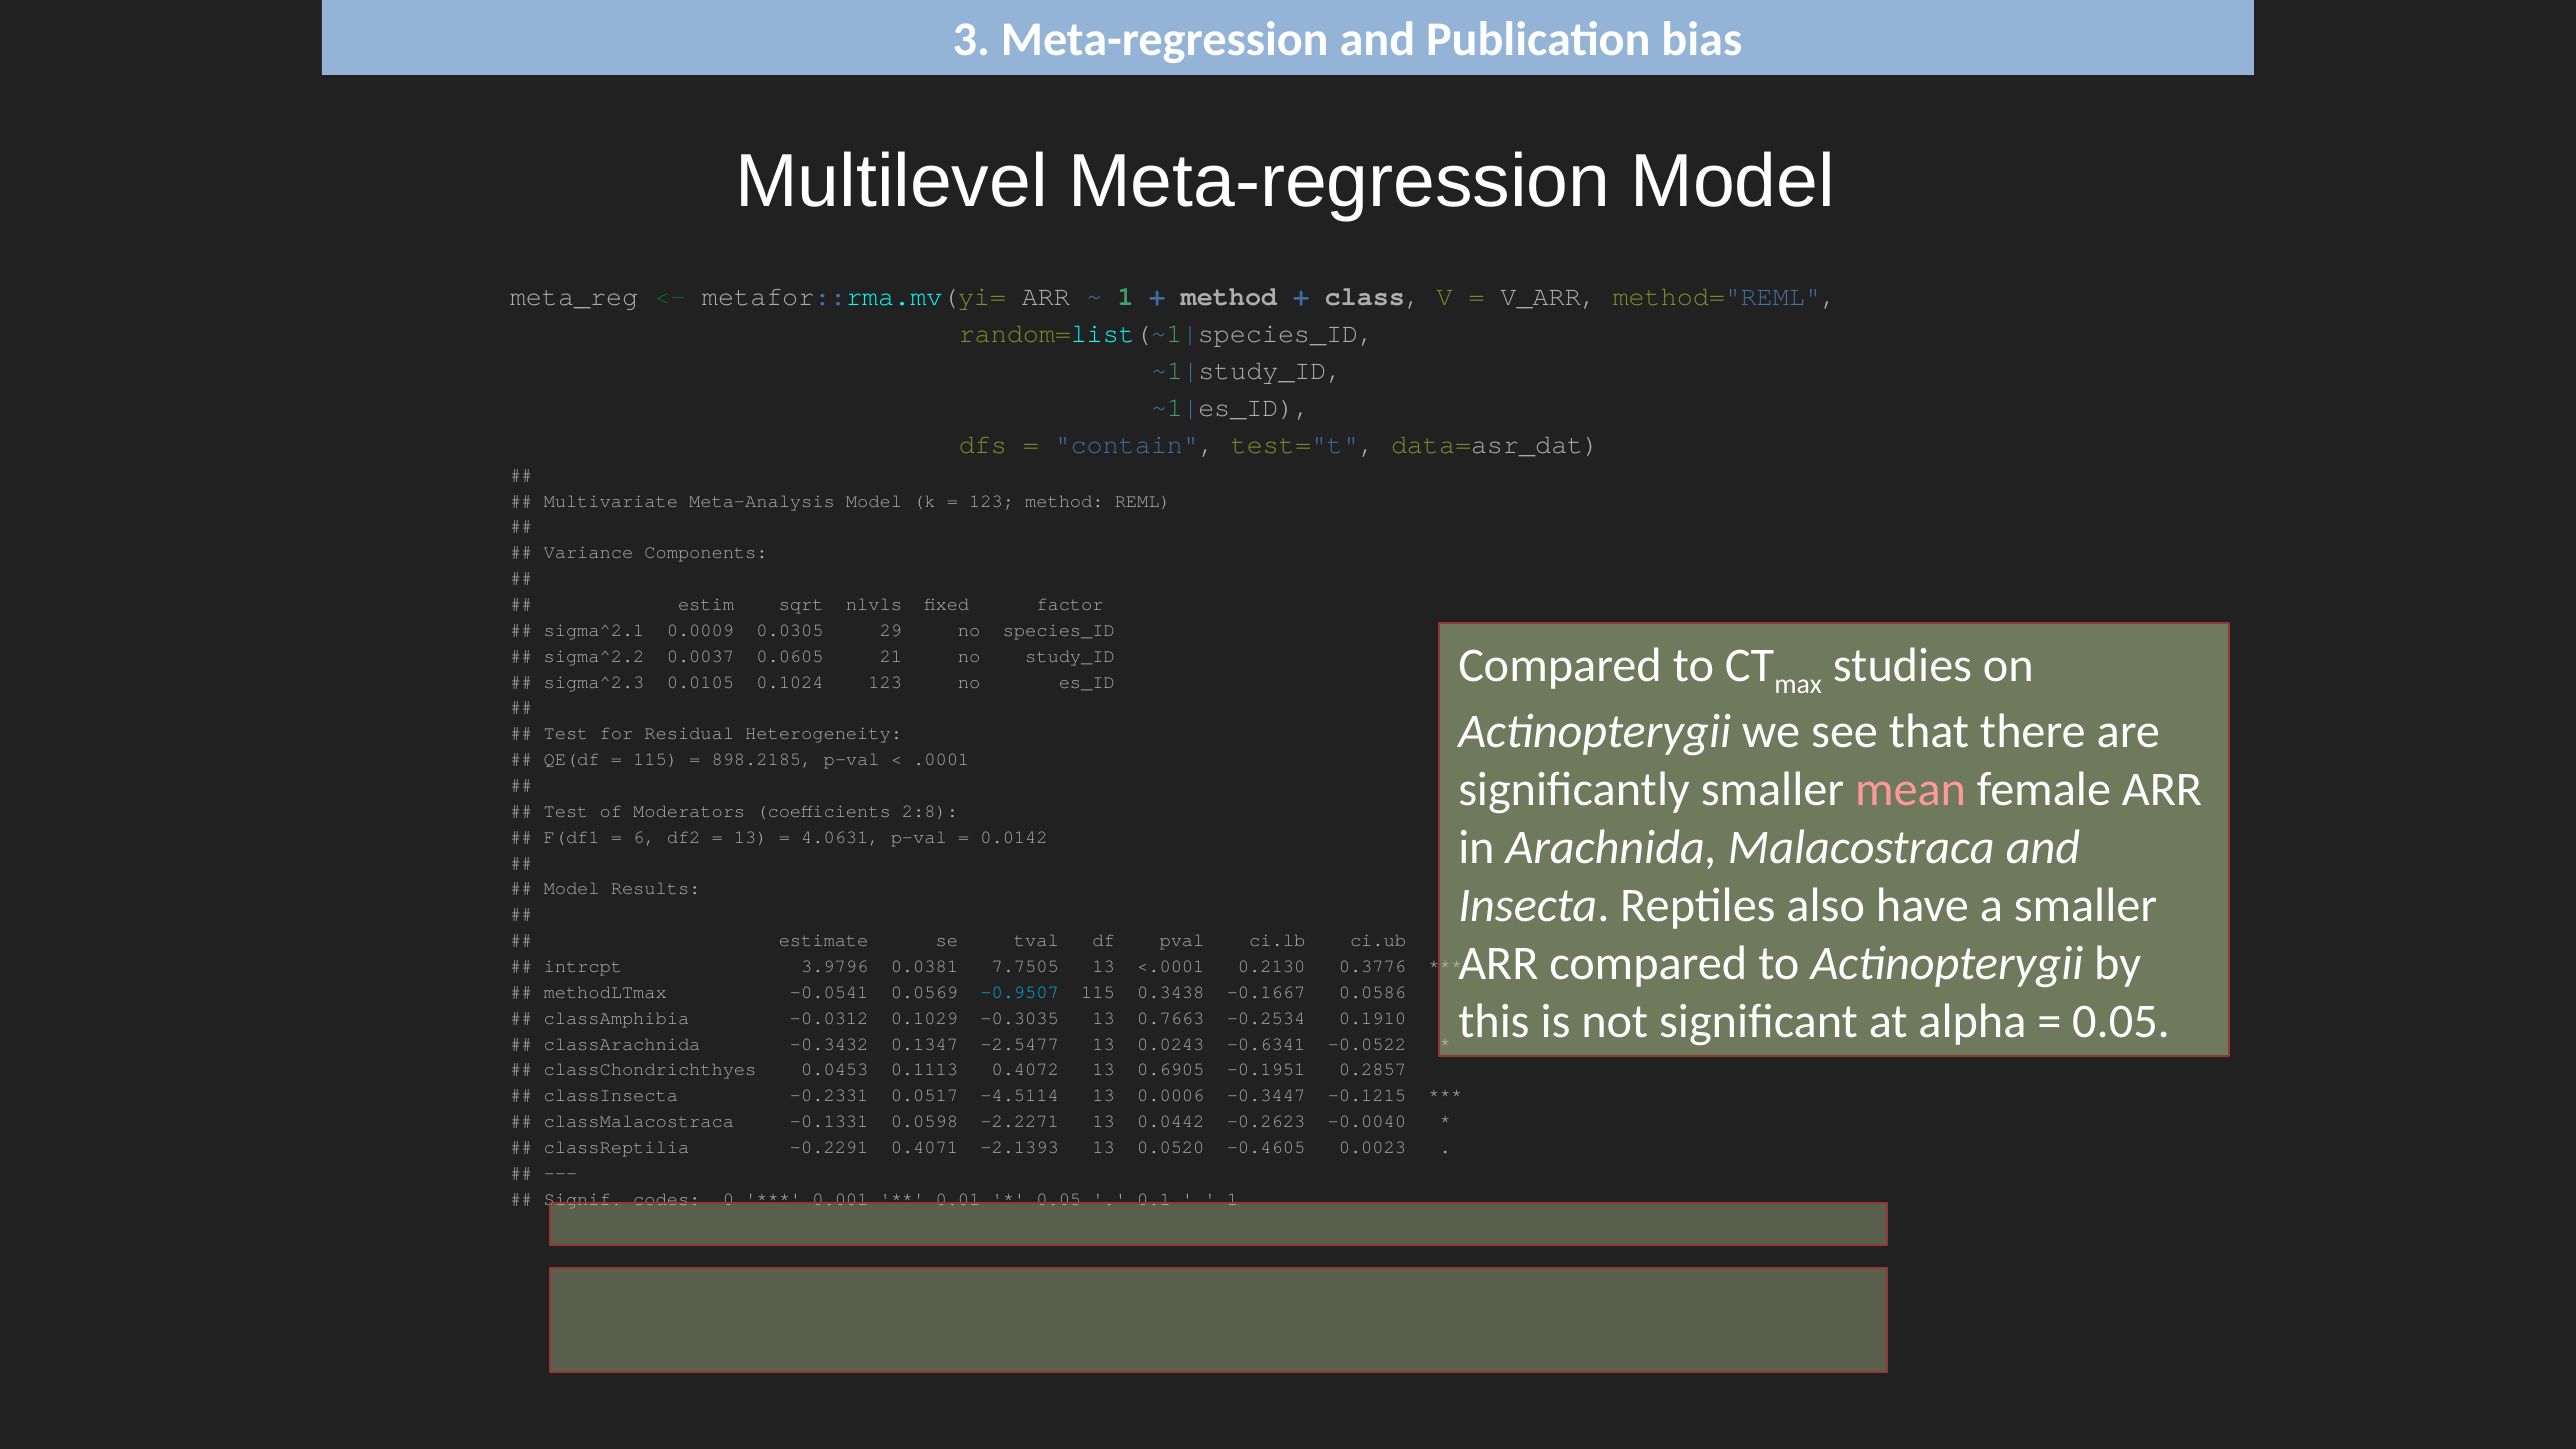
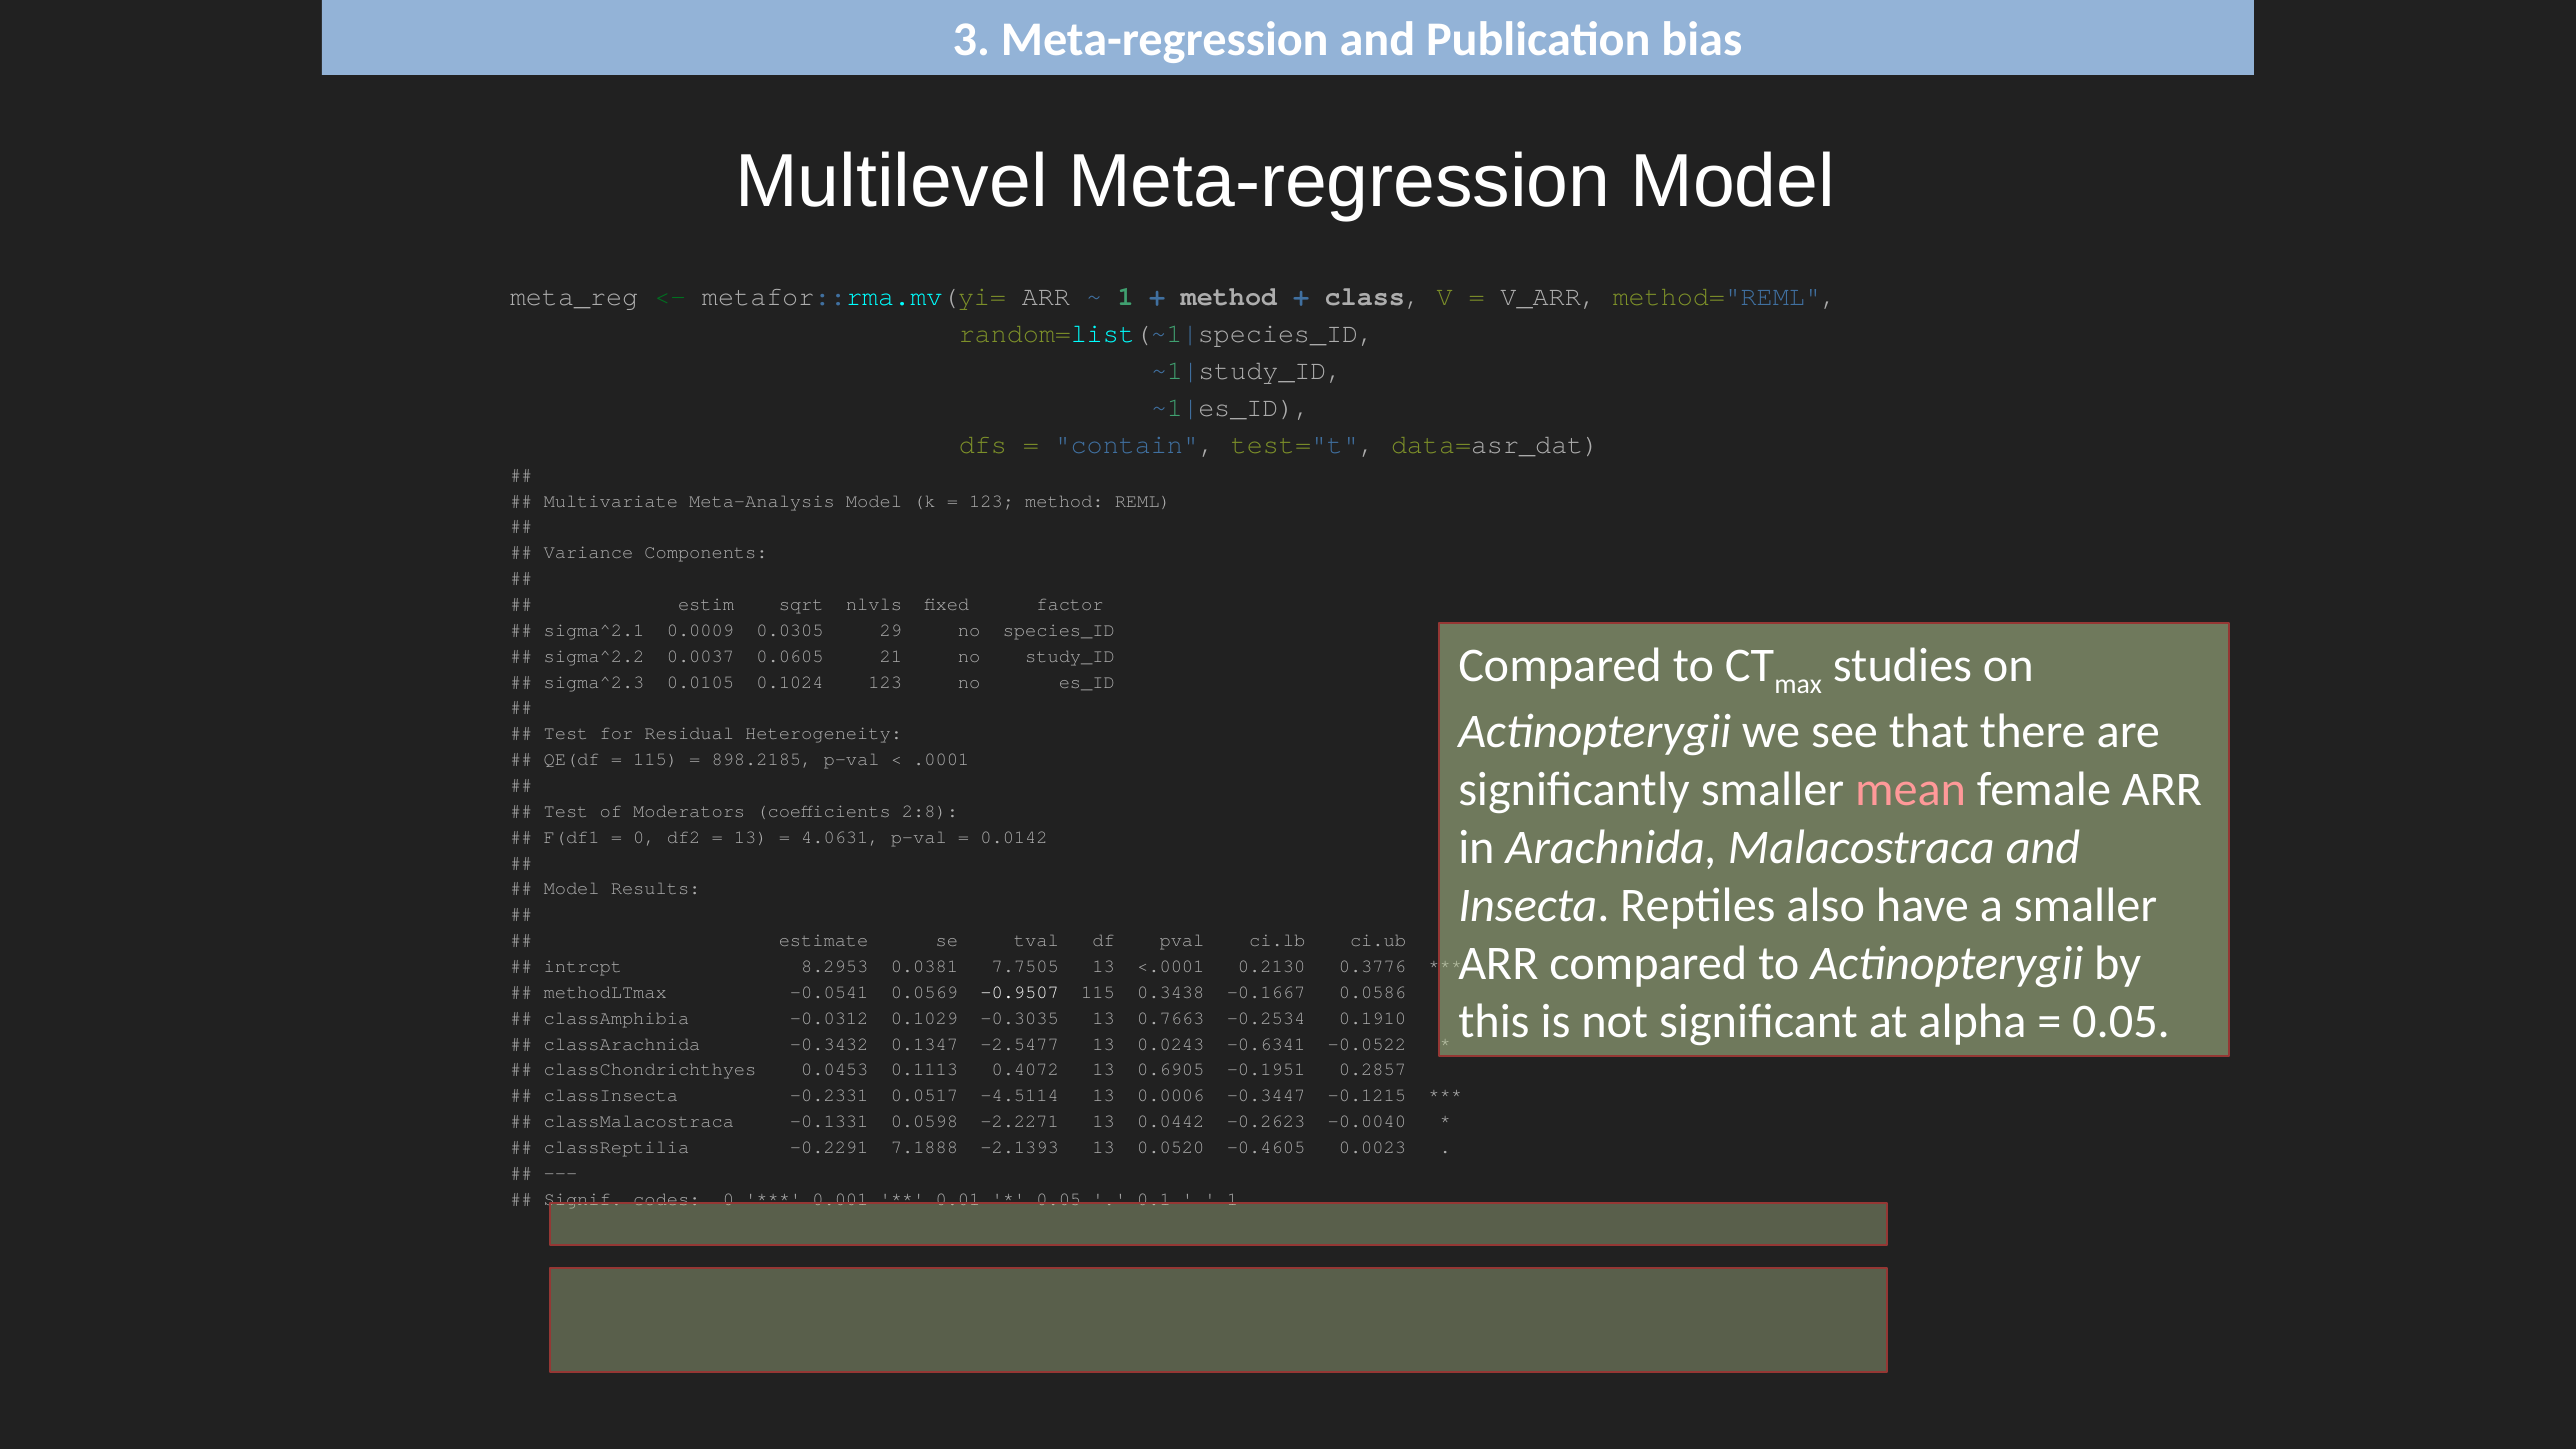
6 at (644, 837): 6 -> 0
3.9796: 3.9796 -> 8.2953
-0.9507 colour: light blue -> white
0.4071: 0.4071 -> 7.1888
